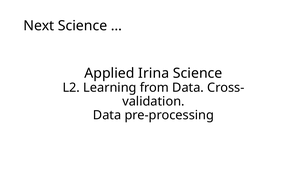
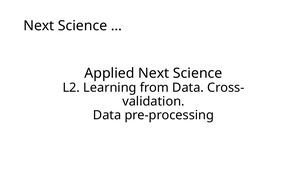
Applied Irina: Irina -> Next
